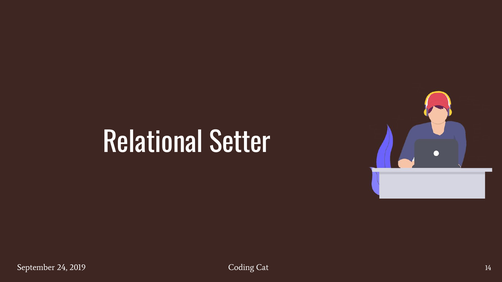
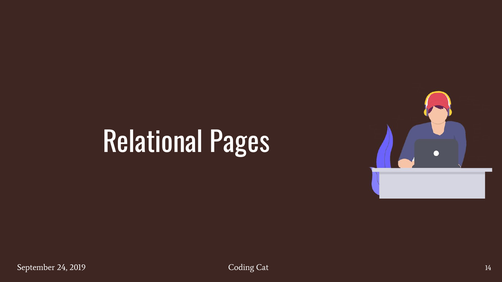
Setter: Setter -> Pages
